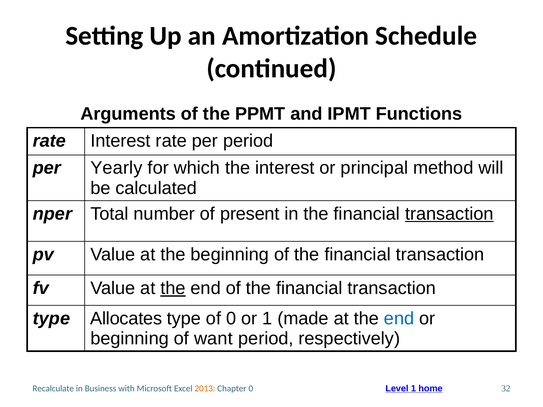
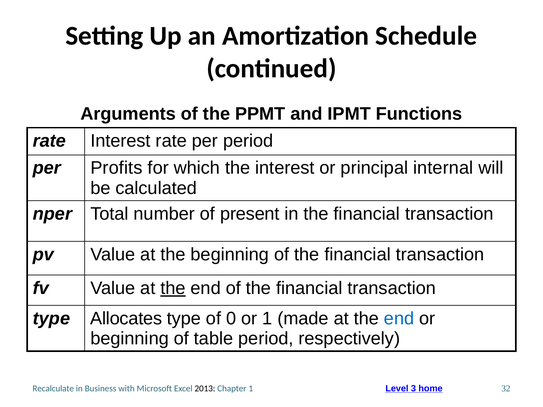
Yearly: Yearly -> Profits
method: method -> internal
transaction at (449, 214) underline: present -> none
want: want -> table
Level 1: 1 -> 3
2013 colour: orange -> black
Chapter 0: 0 -> 1
